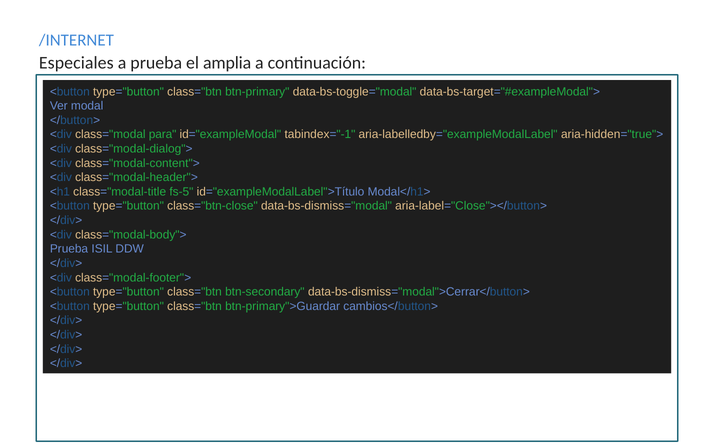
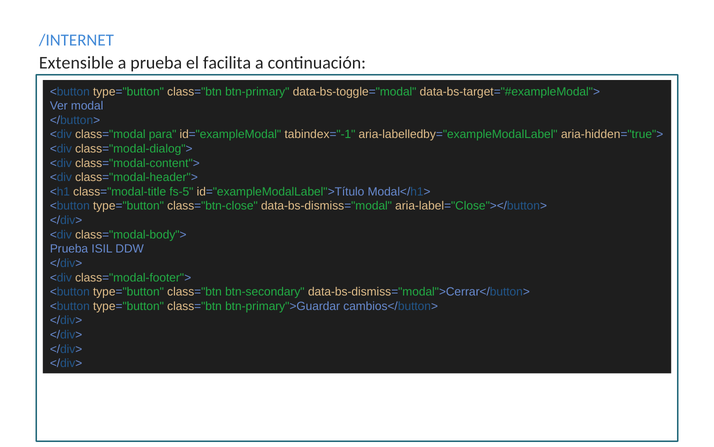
Especiales: Especiales -> Extensible
amplia: amplia -> facilita
